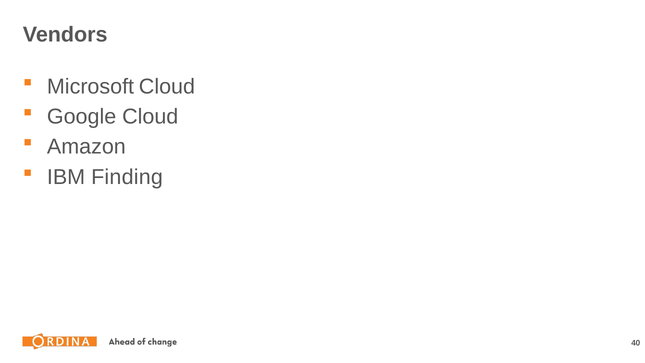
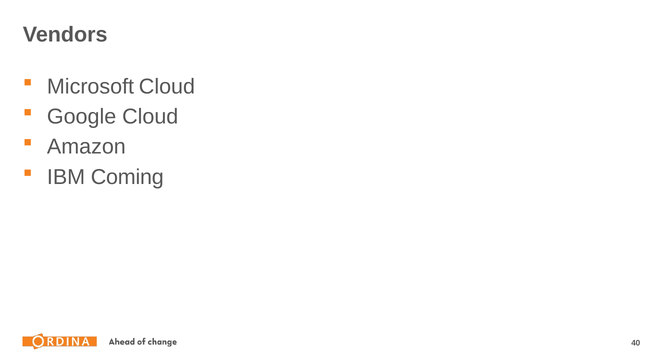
Finding: Finding -> Coming
